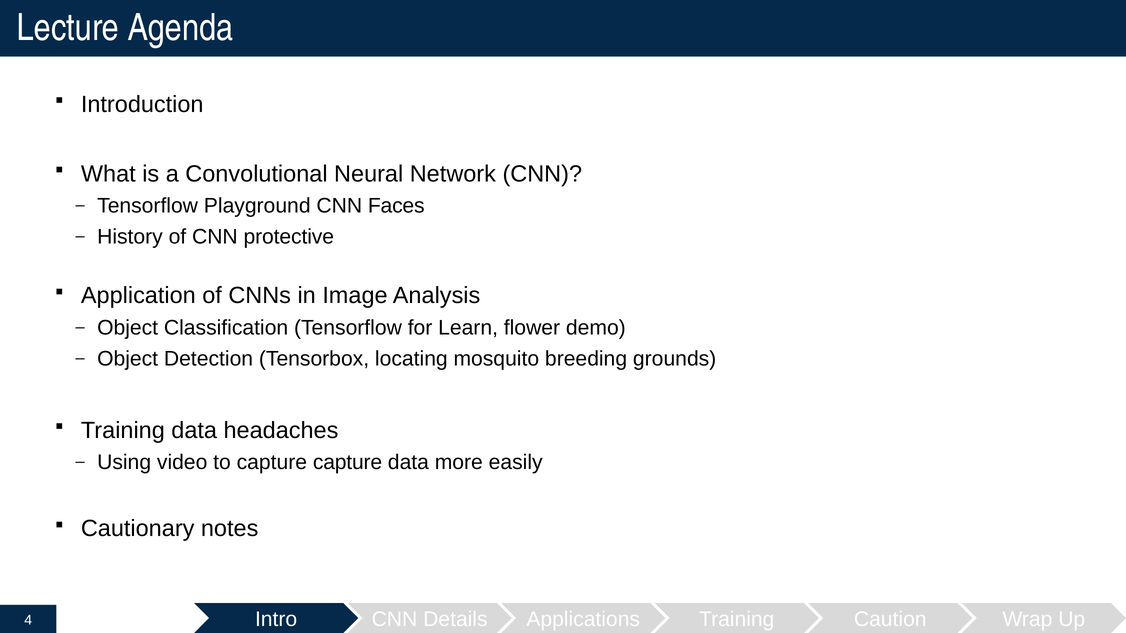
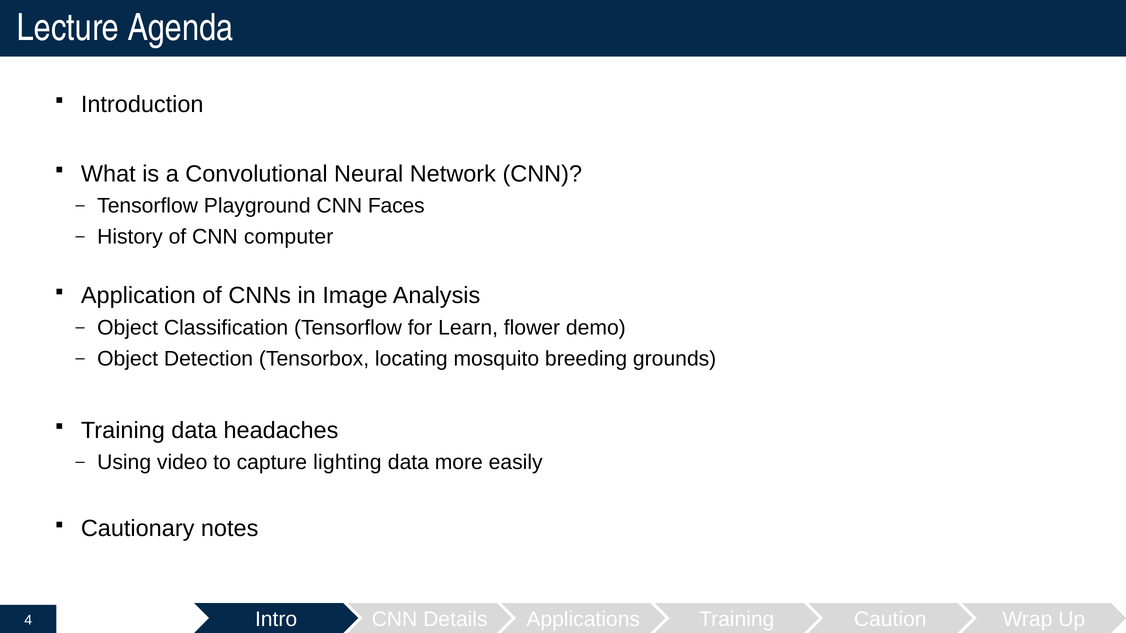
protective: protective -> computer
capture capture: capture -> lighting
